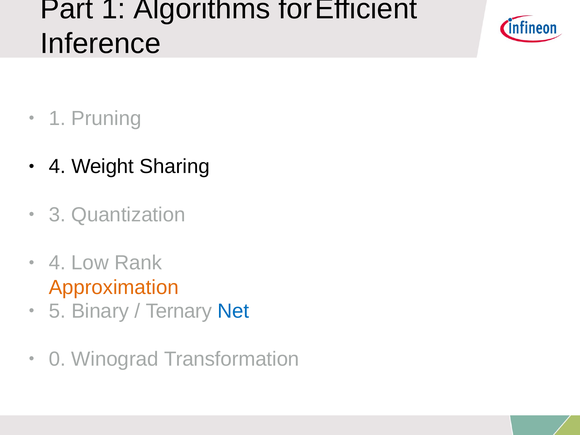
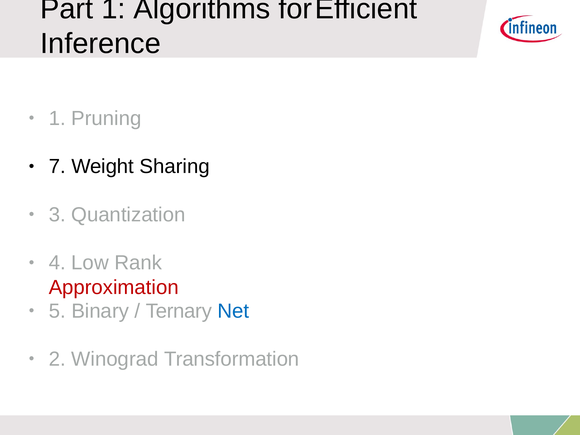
4 at (57, 167): 4 -> 7
Approximation colour: orange -> red
0: 0 -> 2
